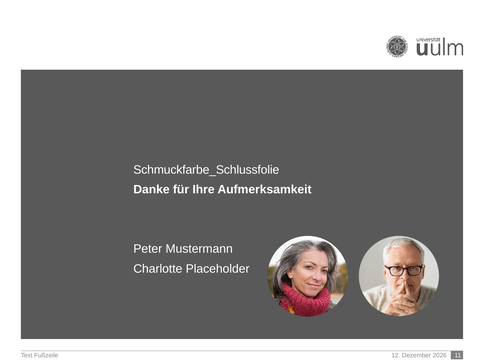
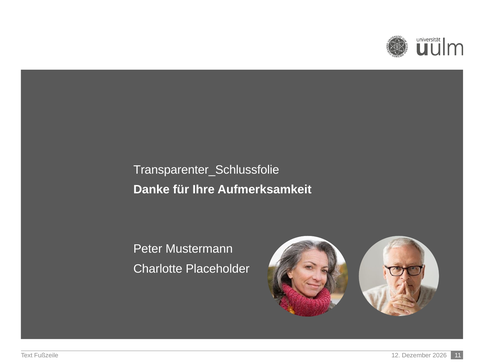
Schmuckfarbe_Schlussfolie: Schmuckfarbe_Schlussfolie -> Transparenter_Schlussfolie
